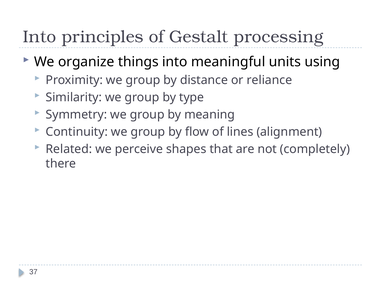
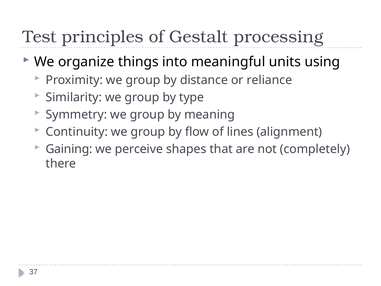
Into at (39, 37): Into -> Test
Related: Related -> Gaining
